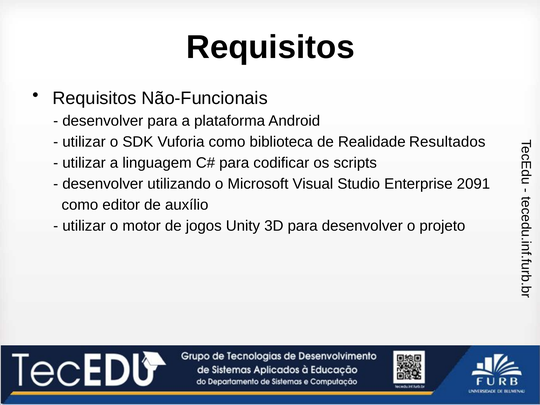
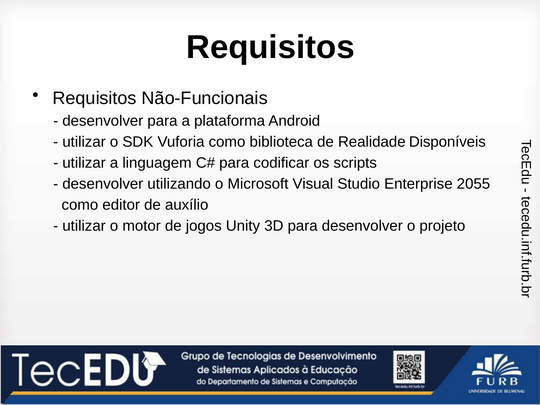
Resultados: Resultados -> Disponíveis
2091: 2091 -> 2055
